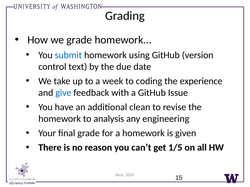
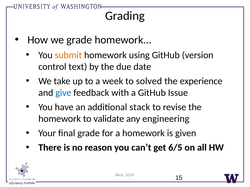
submit colour: blue -> orange
coding: coding -> solved
clean: clean -> stack
analysis: analysis -> validate
1/5: 1/5 -> 6/5
